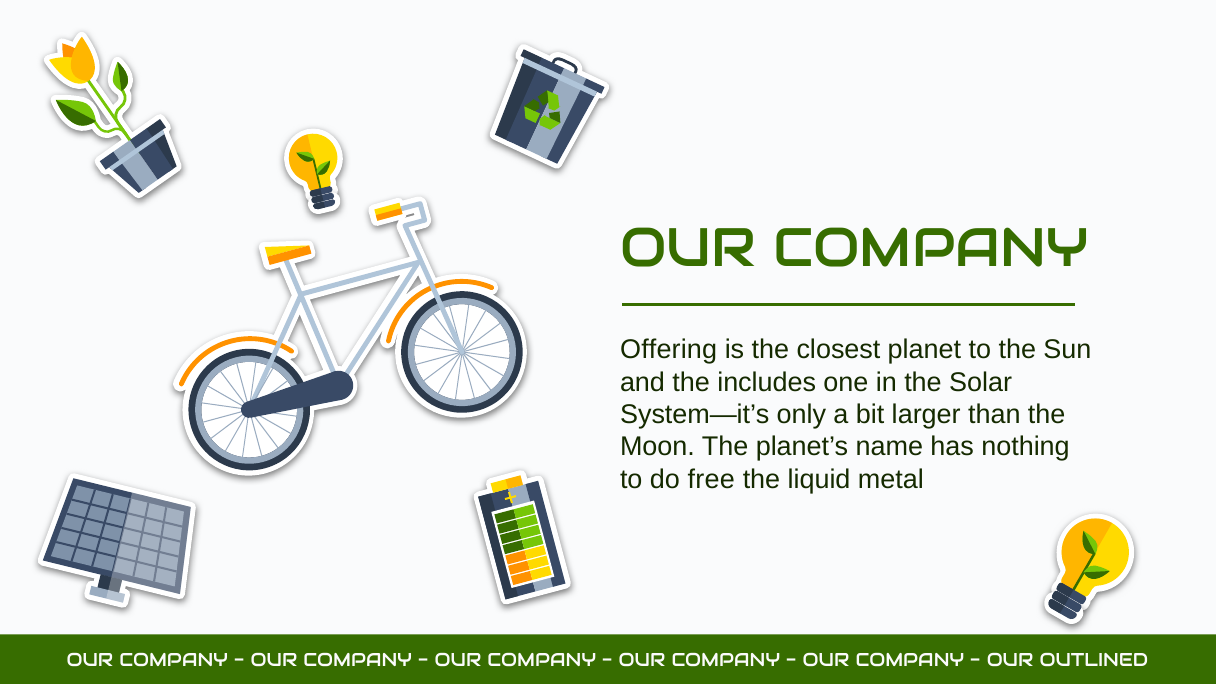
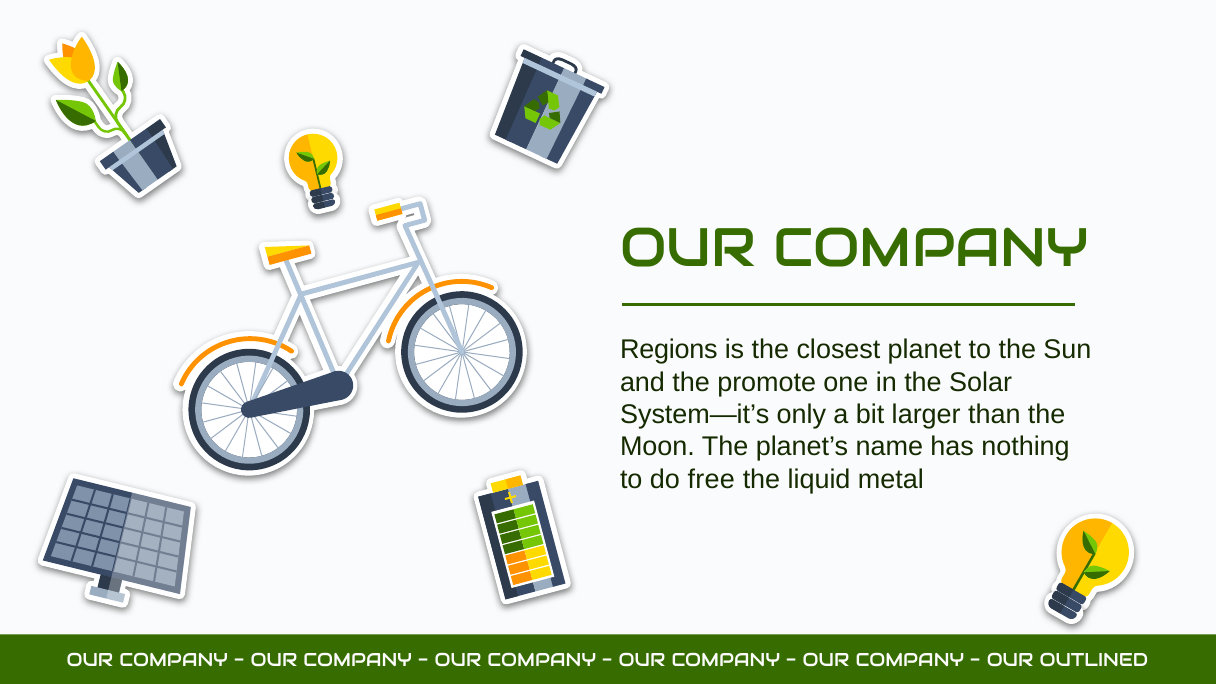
Offering: Offering -> Regions
includes: includes -> promote
